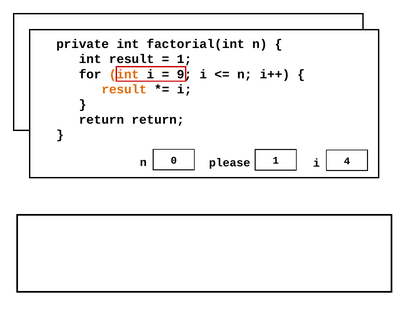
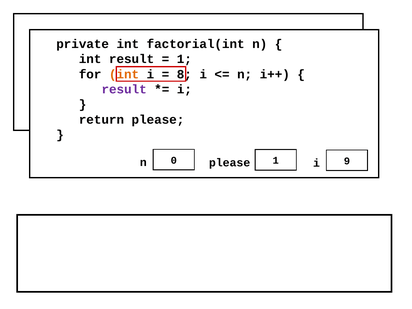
9: 9 -> 8
result at (124, 89) colour: orange -> purple
return return: return -> please
4: 4 -> 9
